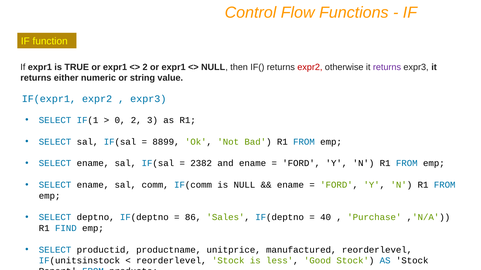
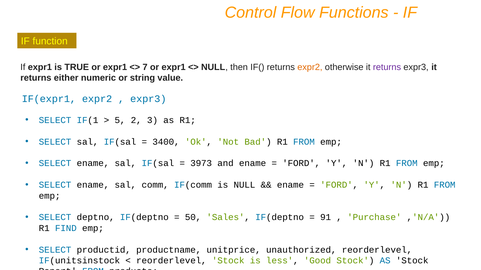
2 at (145, 67): 2 -> 7
expr2 at (310, 67) colour: red -> orange
0: 0 -> 5
8899: 8899 -> 3400
2382: 2382 -> 3973
86: 86 -> 50
40: 40 -> 91
manufactured: manufactured -> unauthorized
